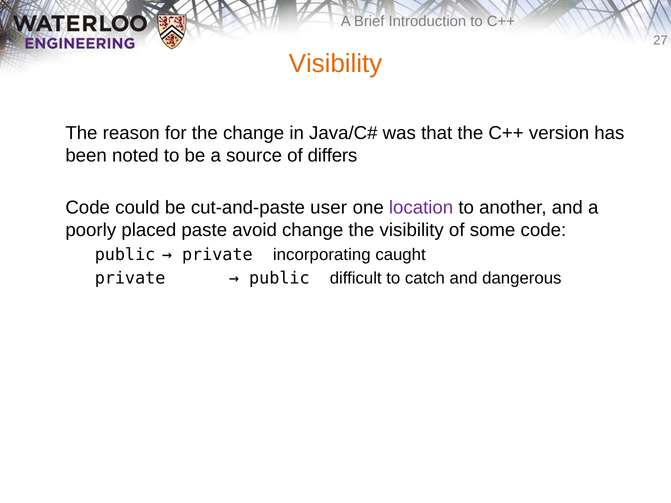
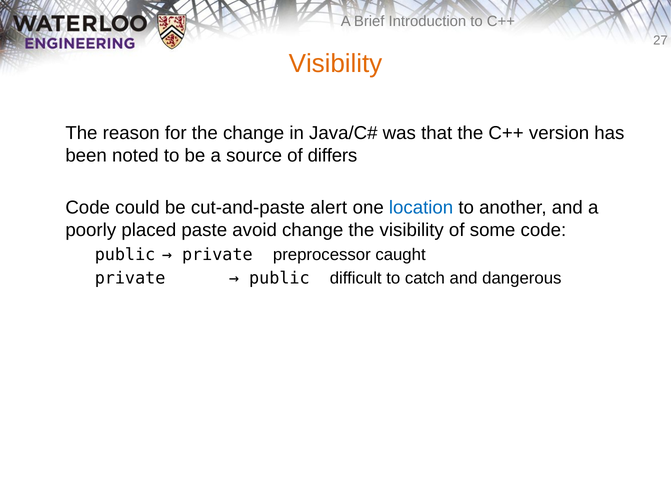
user: user -> alert
location colour: purple -> blue
incorporating: incorporating -> preprocessor
